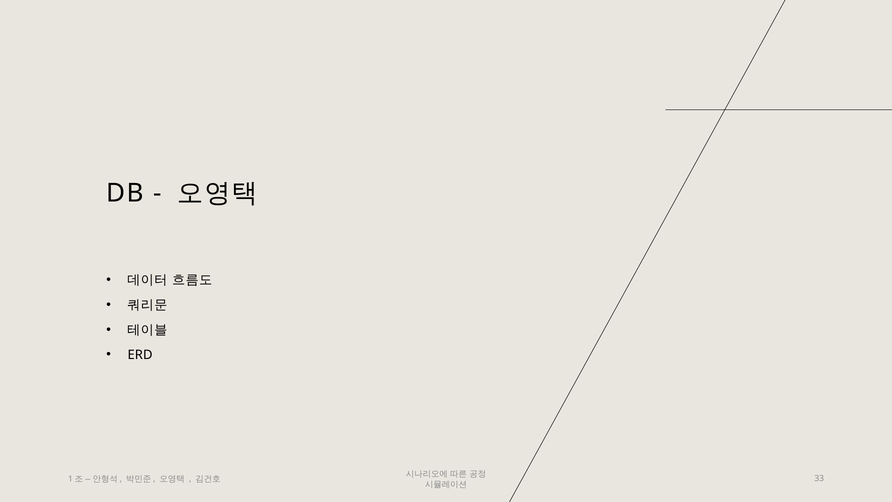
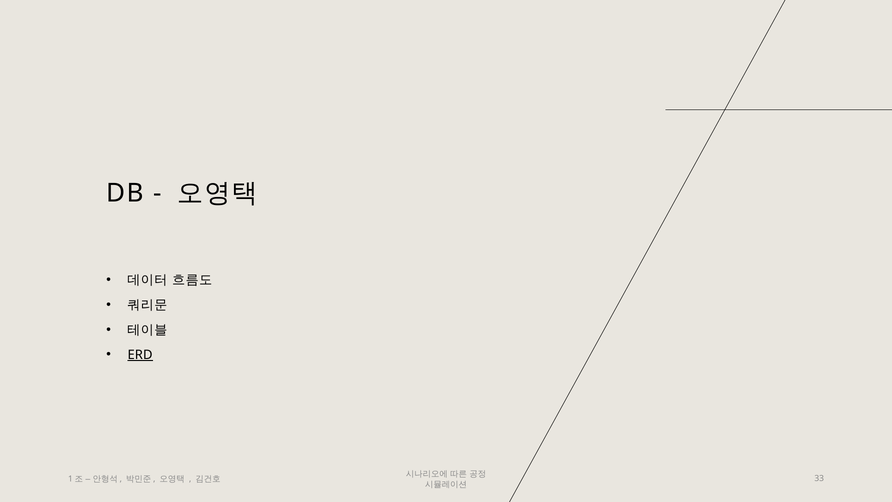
ERD underline: none -> present
